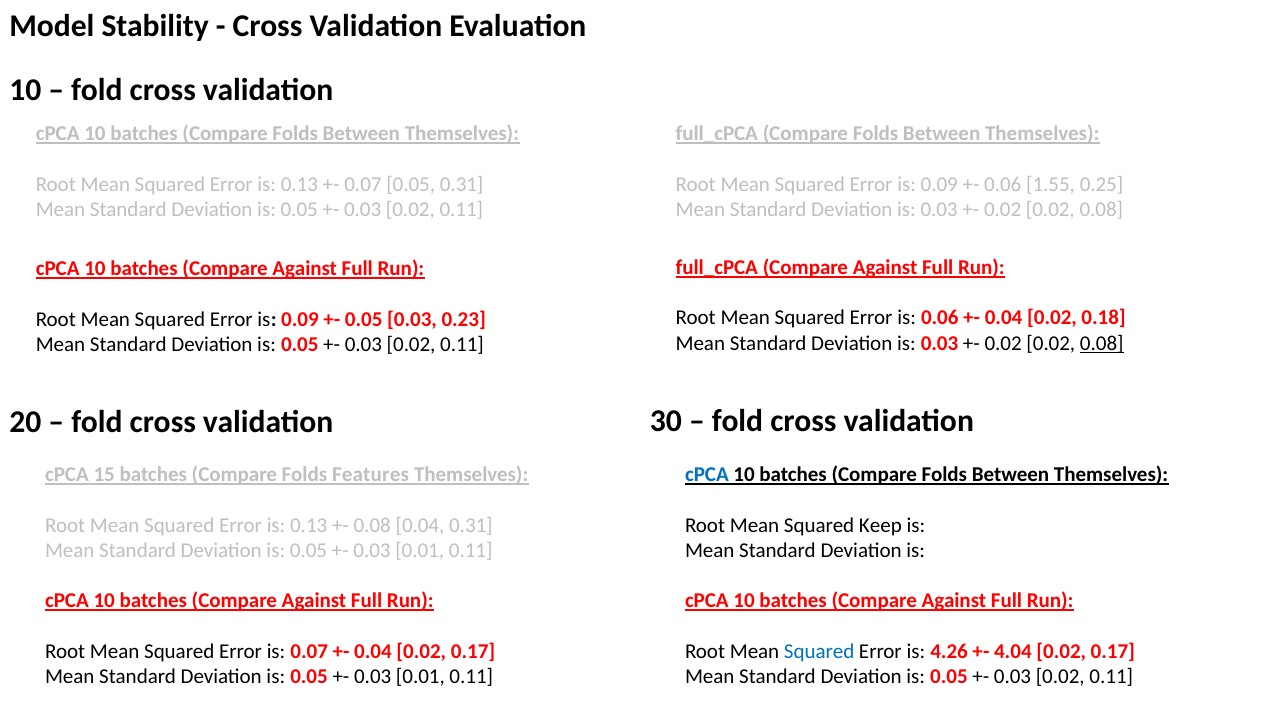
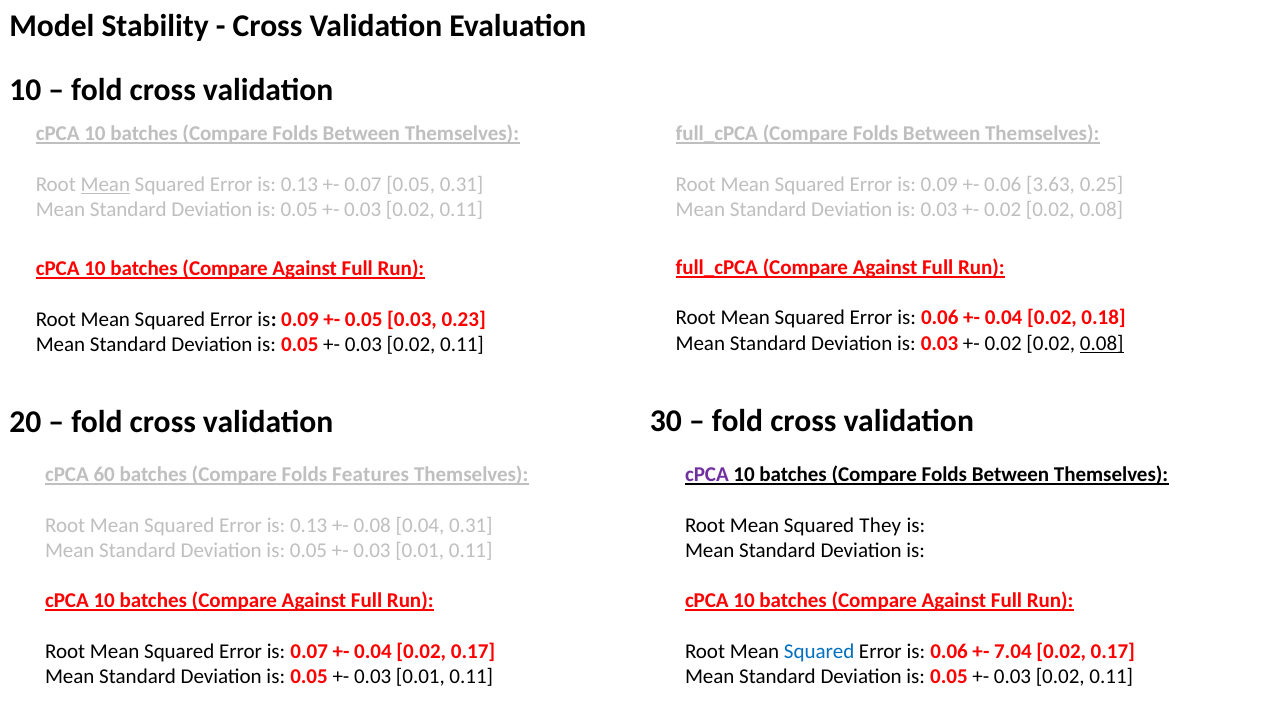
Mean at (105, 184) underline: none -> present
1.55: 1.55 -> 3.63
15: 15 -> 60
cPCA at (707, 475) colour: blue -> purple
Keep: Keep -> They
4.26 at (949, 651): 4.26 -> 0.06
4.04: 4.04 -> 7.04
